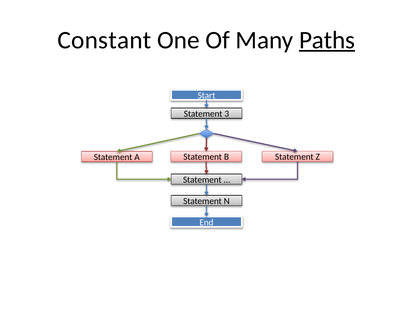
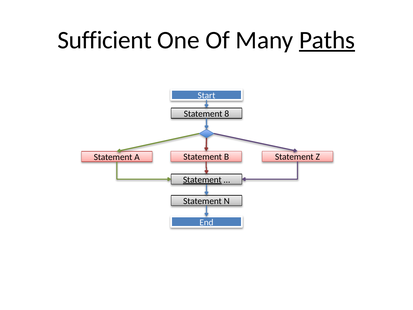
Constant: Constant -> Sufficient
3: 3 -> 8
Statement at (202, 180) underline: none -> present
